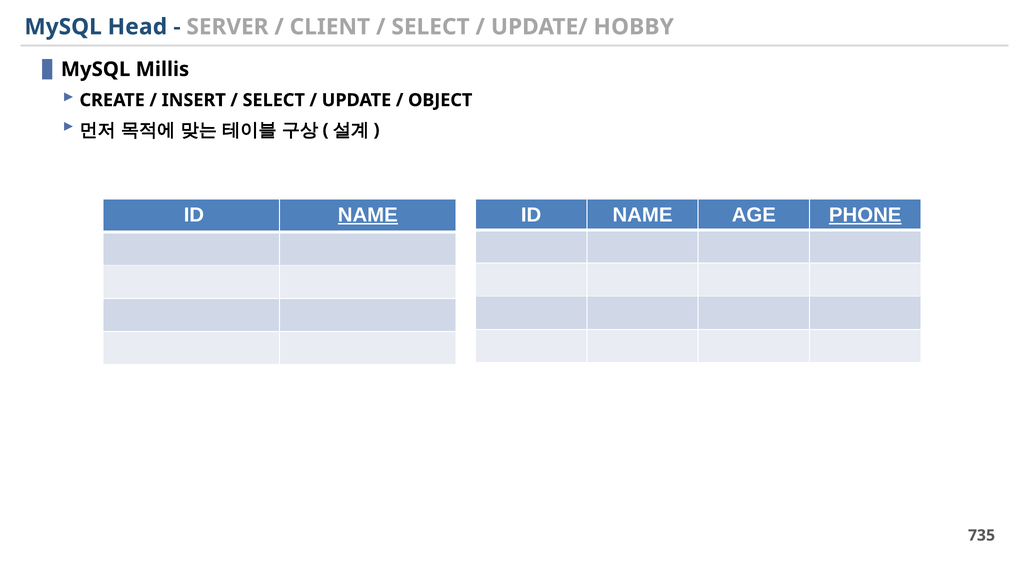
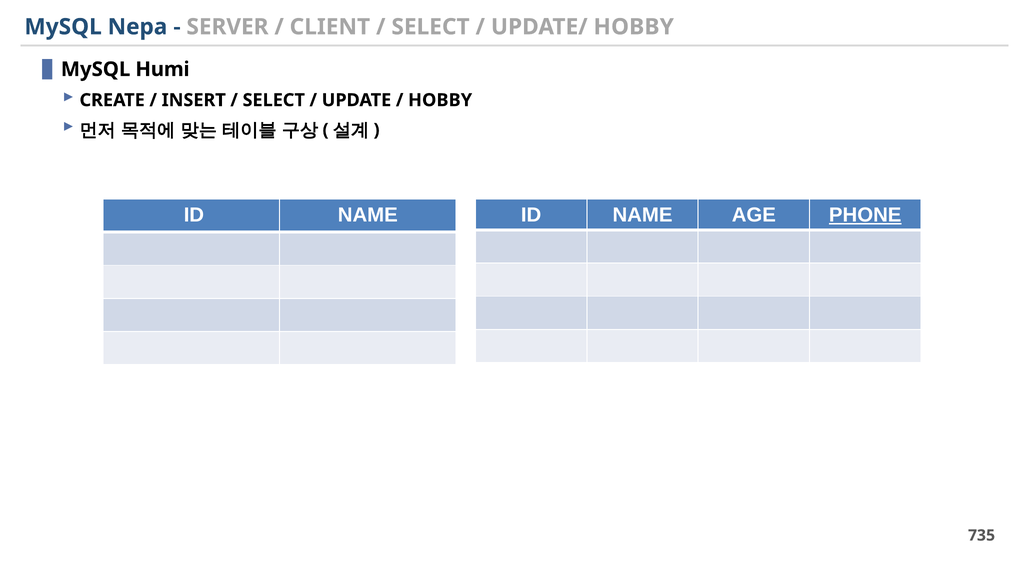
Head: Head -> Nepa
Millis: Millis -> Humi
OBJECT at (440, 100): OBJECT -> HOBBY
NAME at (368, 215) underline: present -> none
